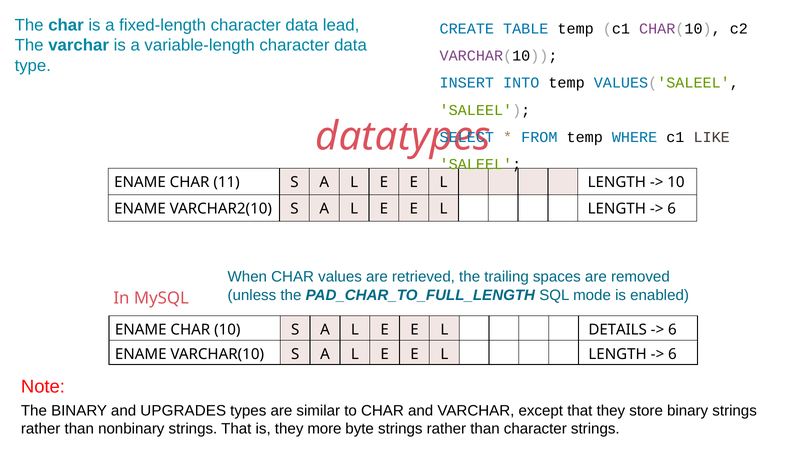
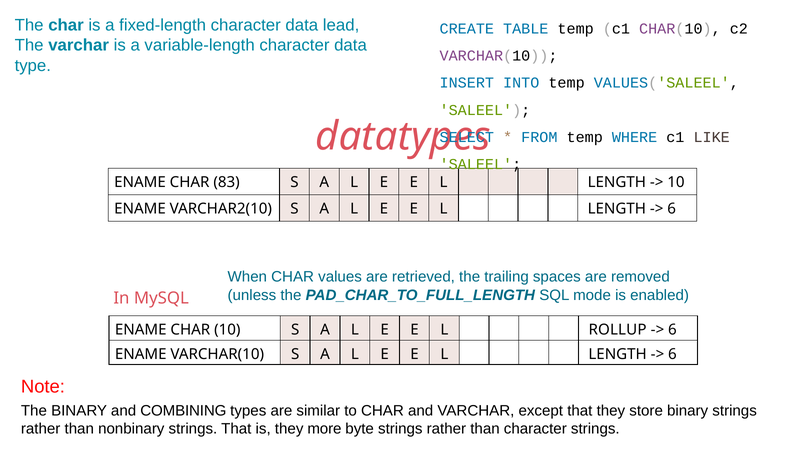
11: 11 -> 83
DETAILS: DETAILS -> ROLLUP
UPGRADES: UPGRADES -> COMBINING
